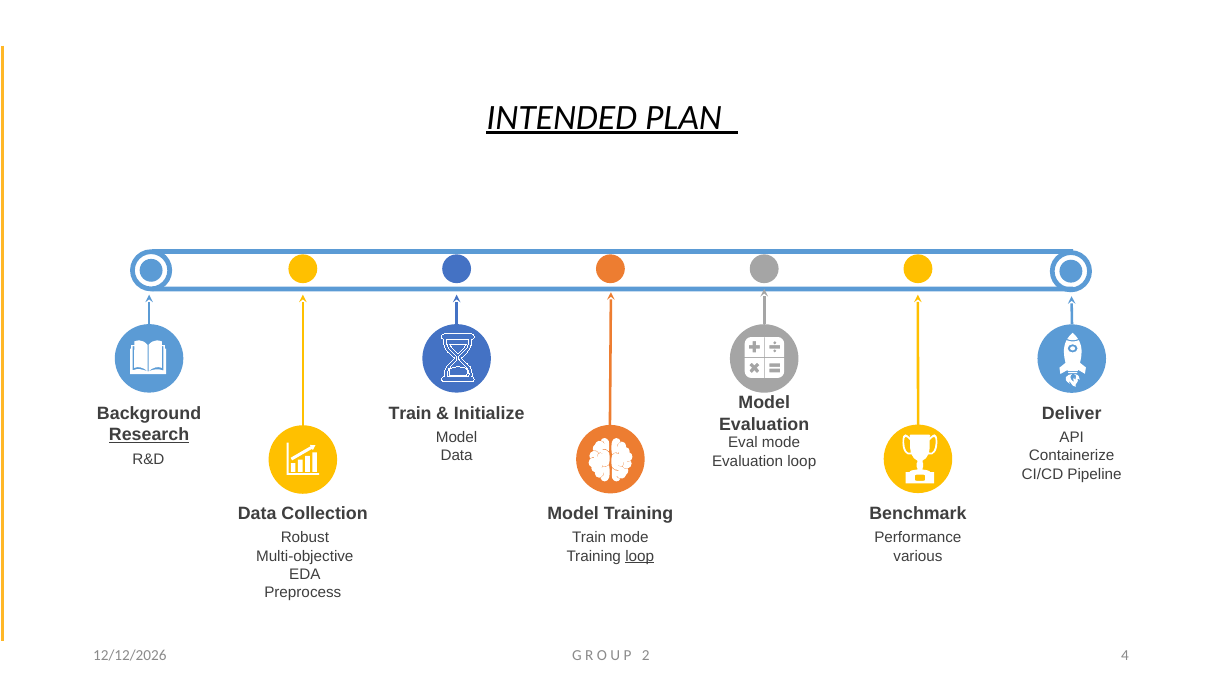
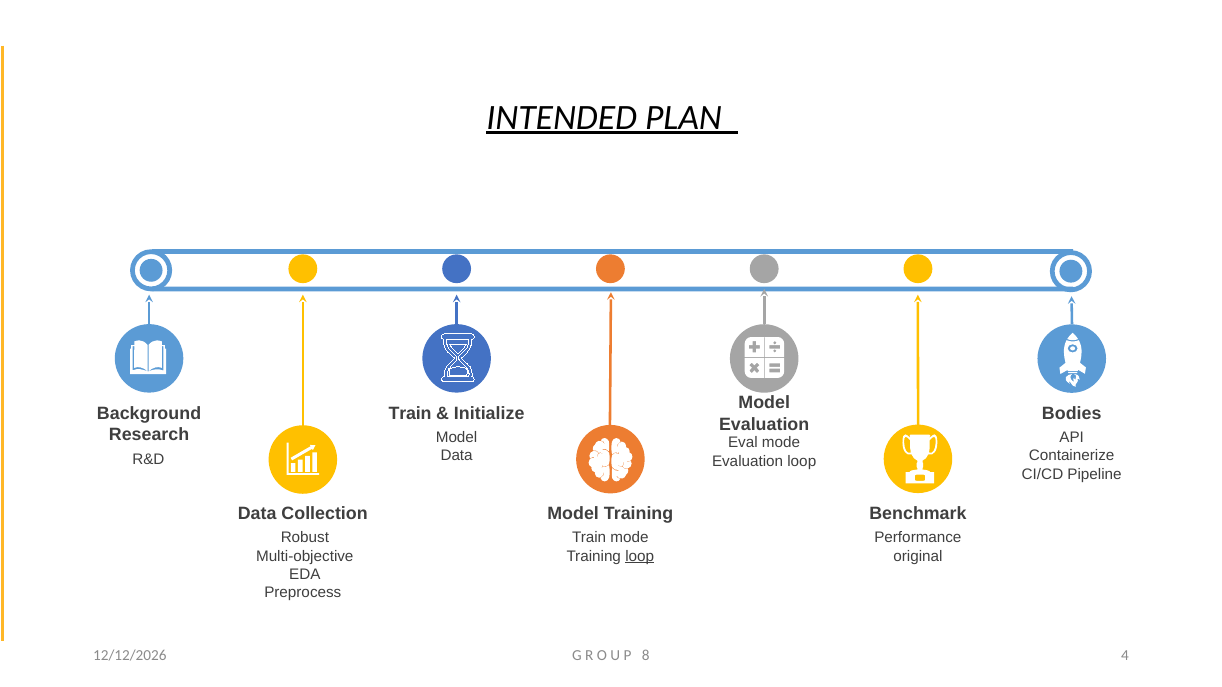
Deliver: Deliver -> Bodies
Research underline: present -> none
various: various -> original
2: 2 -> 8
